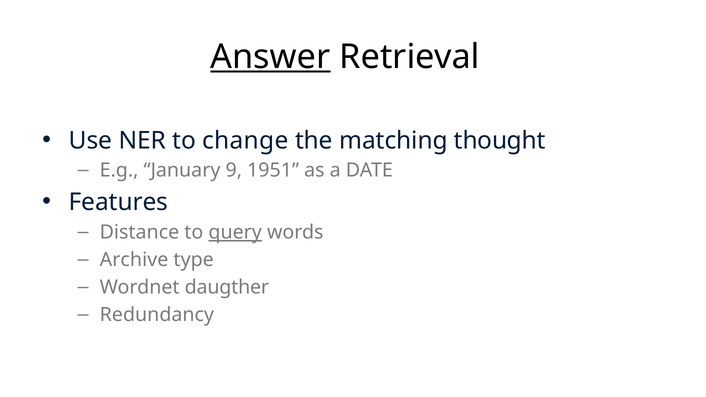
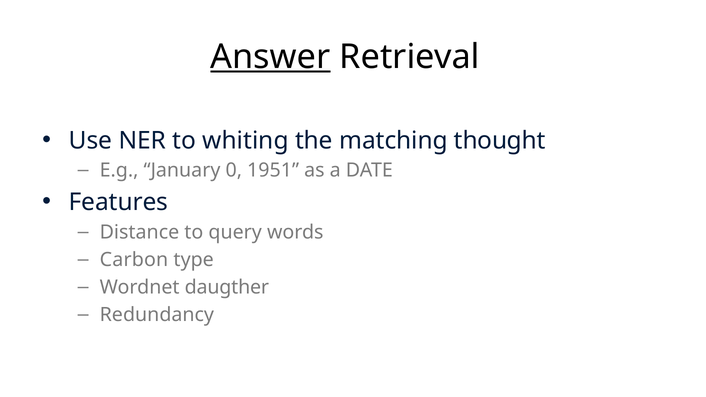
change: change -> whiting
9: 9 -> 0
query underline: present -> none
Archive: Archive -> Carbon
